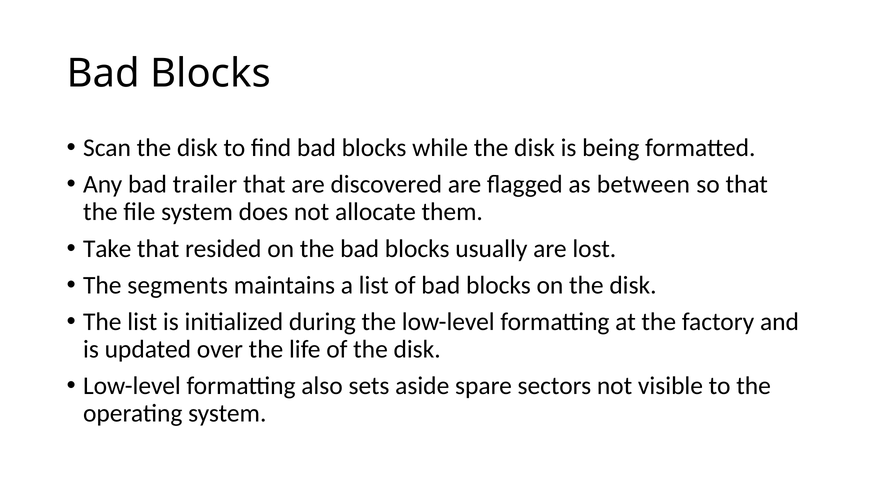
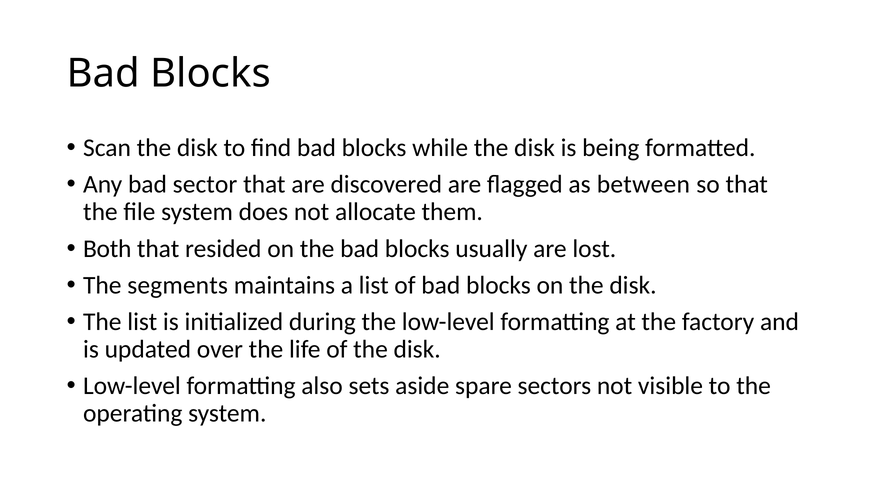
trailer: trailer -> sector
Take: Take -> Both
